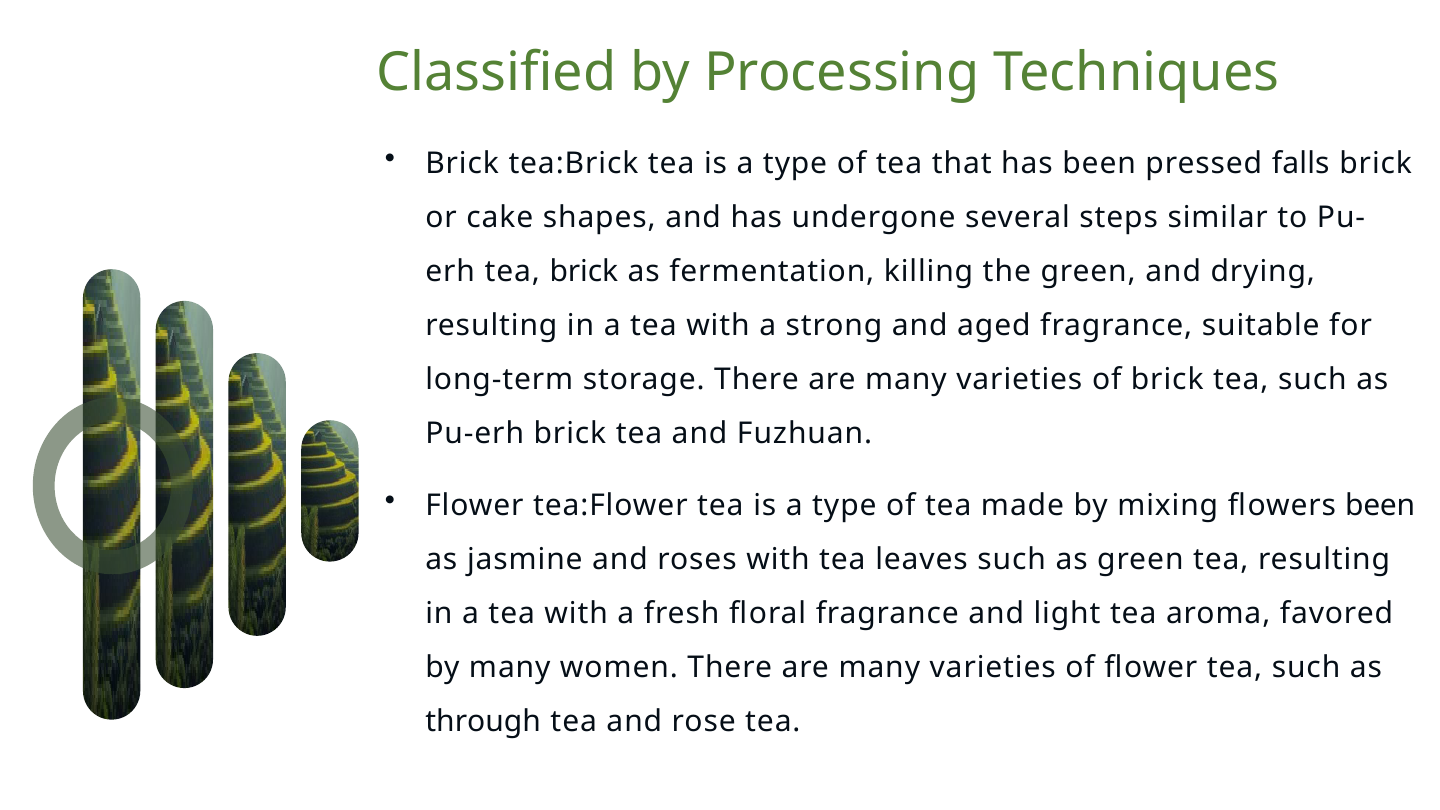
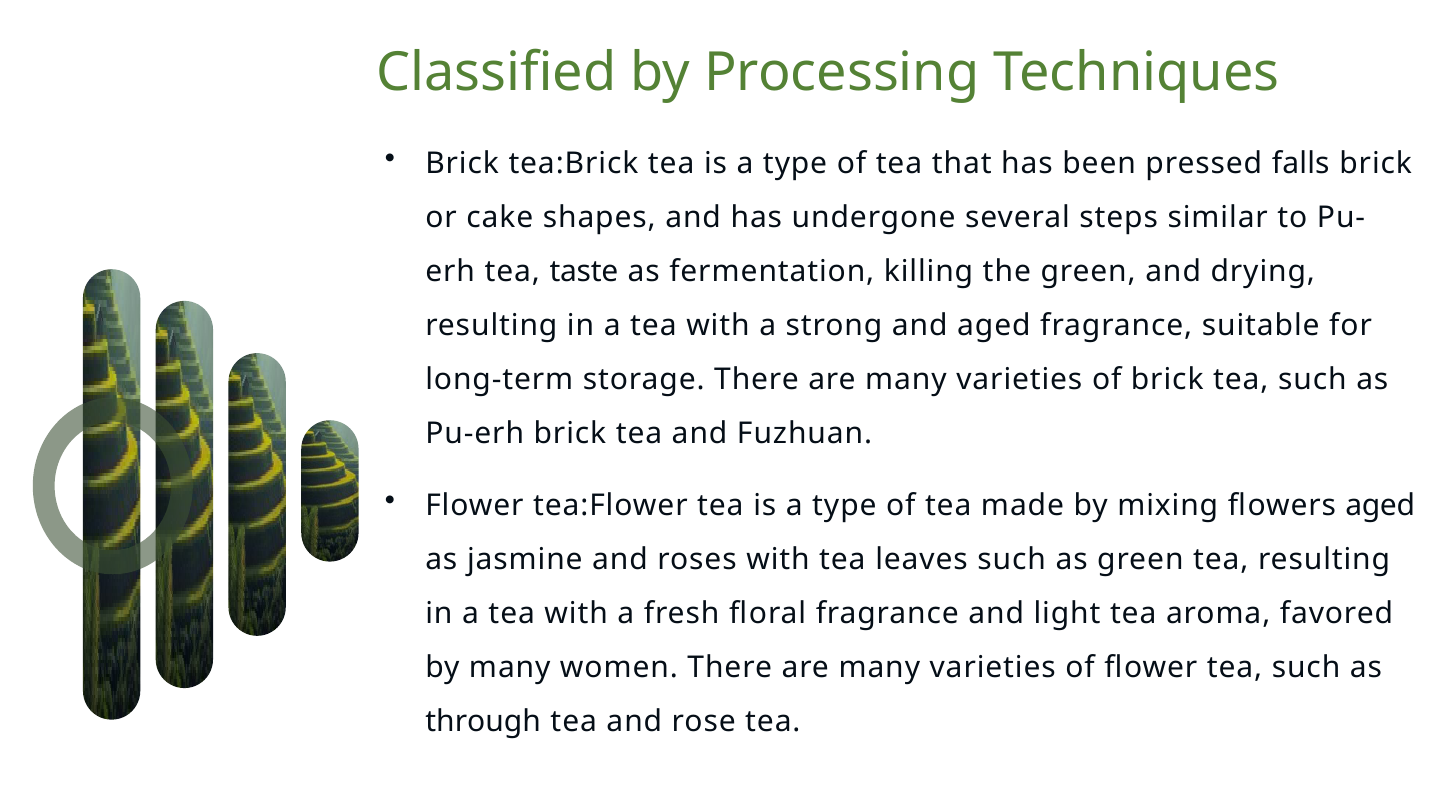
tea brick: brick -> taste
flowers been: been -> aged
